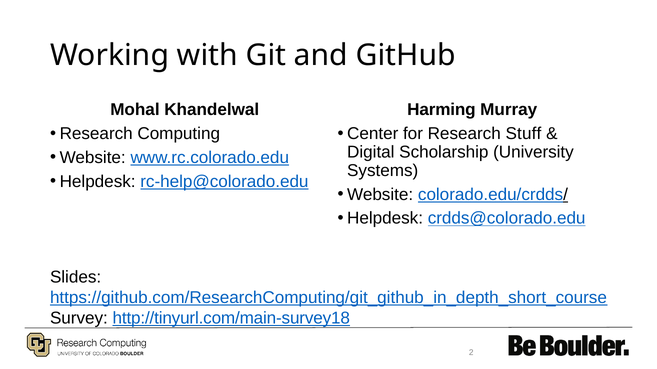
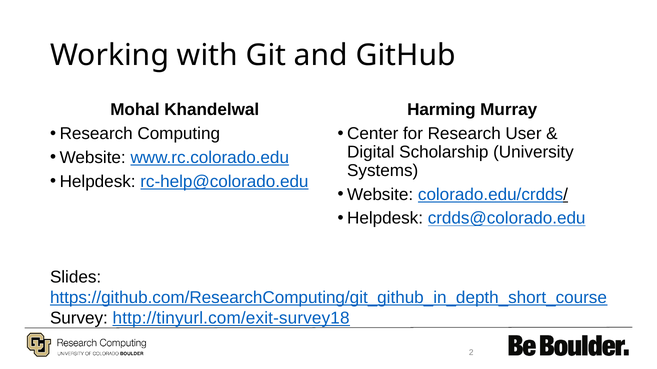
Stuff: Stuff -> User
http://tinyurl.com/main-survey18: http://tinyurl.com/main-survey18 -> http://tinyurl.com/exit-survey18
